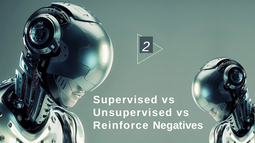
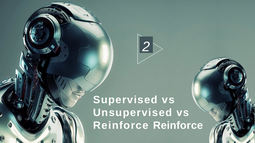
Reinforce Negatives: Negatives -> Reinforce
